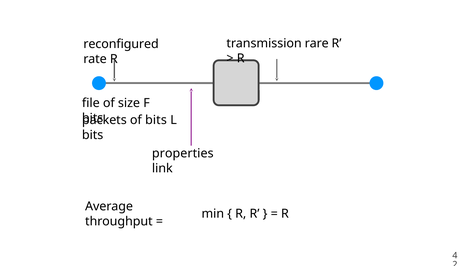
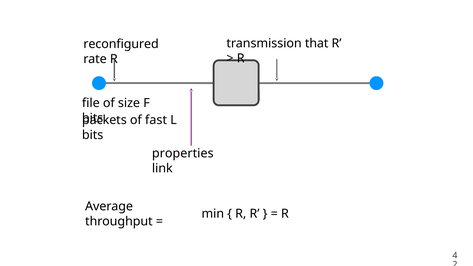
rare: rare -> that
of bits: bits -> fast
